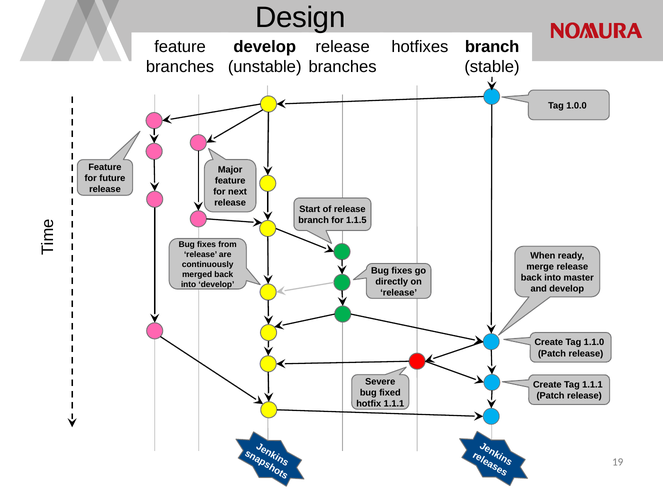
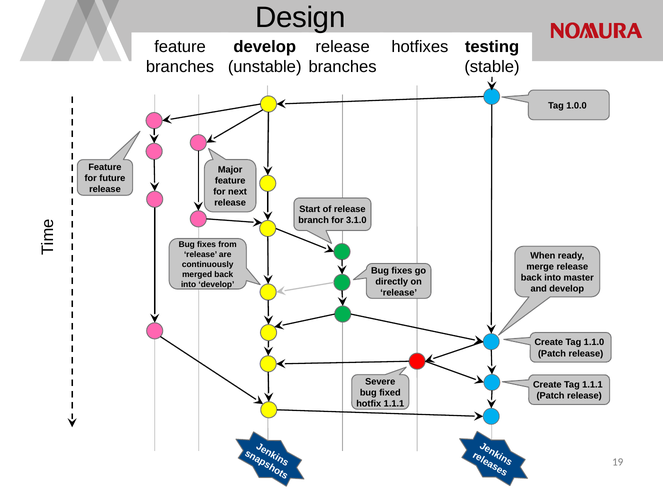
hotfixes branch: branch -> testing
1.1.5: 1.1.5 -> 3.1.0
